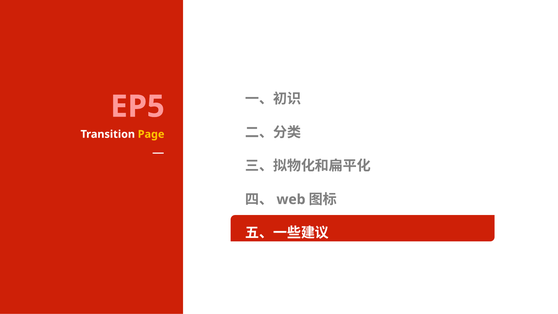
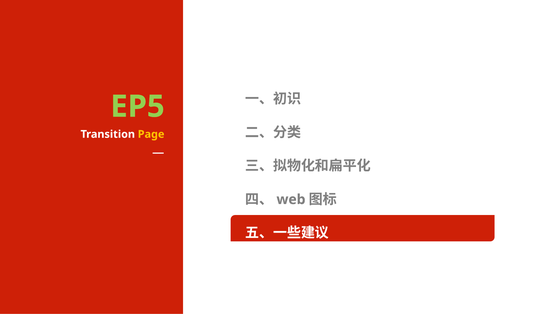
EP5 colour: pink -> light green
